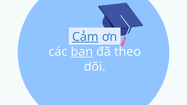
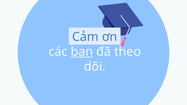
Cảm underline: present -> none
